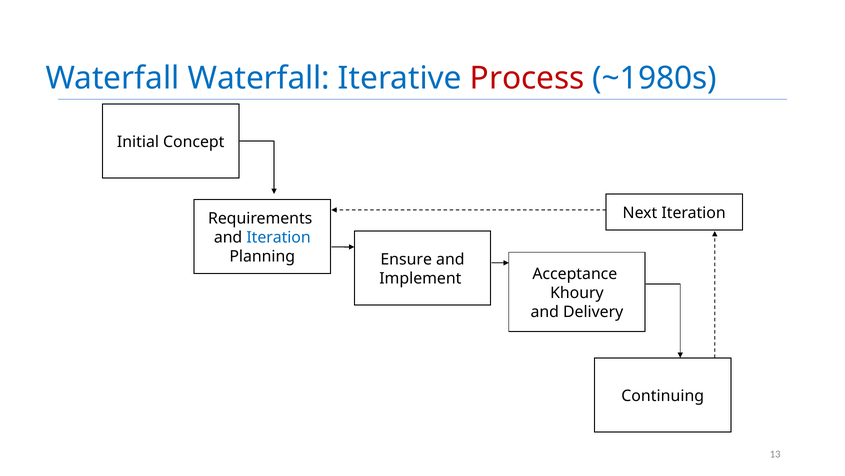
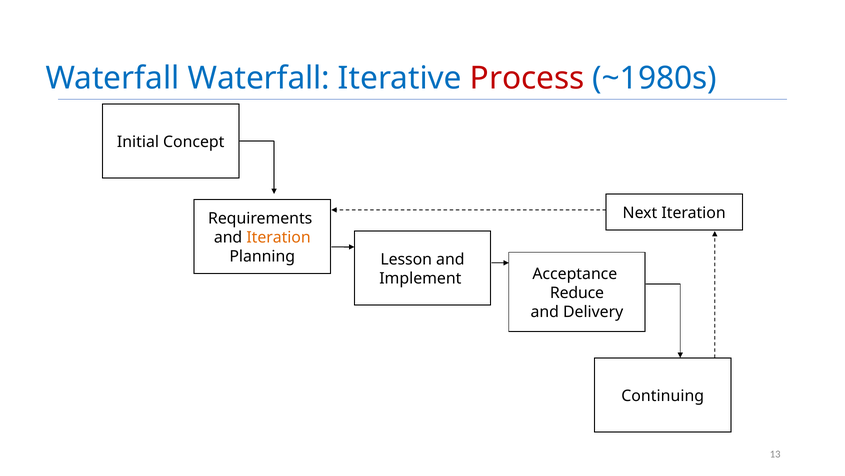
Iteration at (279, 237) colour: blue -> orange
Ensure: Ensure -> Lesson
Khoury: Khoury -> Reduce
